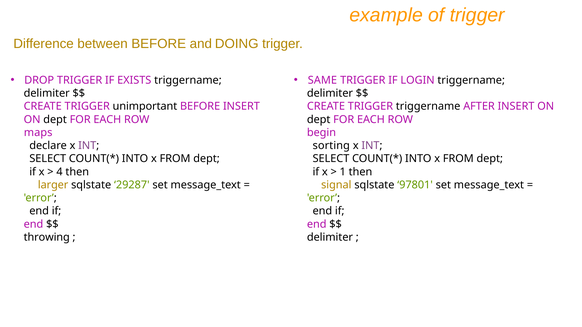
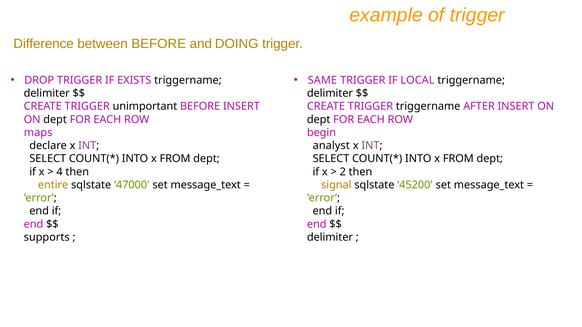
LOGIN: LOGIN -> LOCAL
sorting: sorting -> analyst
1: 1 -> 2
larger: larger -> entire
29287: 29287 -> 47000
97801: 97801 -> 45200
throwing: throwing -> supports
